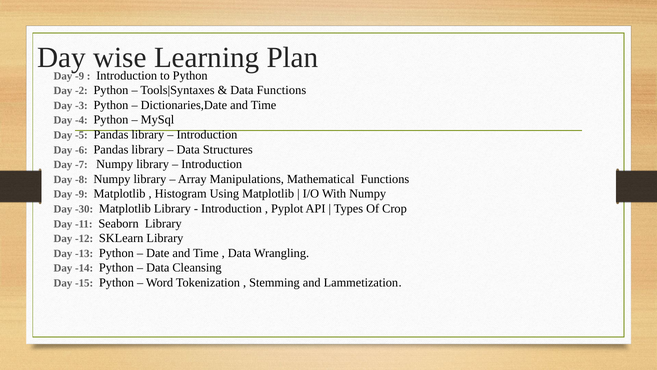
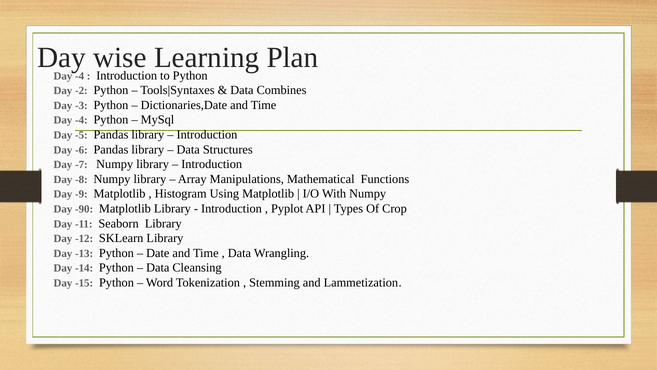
-9 at (80, 76): -9 -> -4
Data Functions: Functions -> Combines
-30: -30 -> -90
